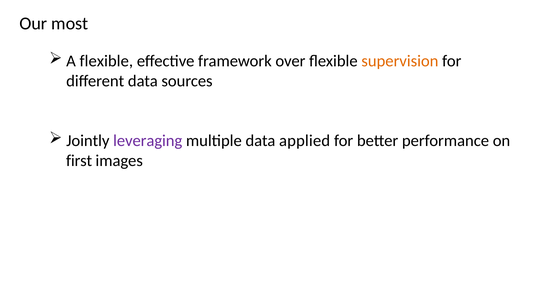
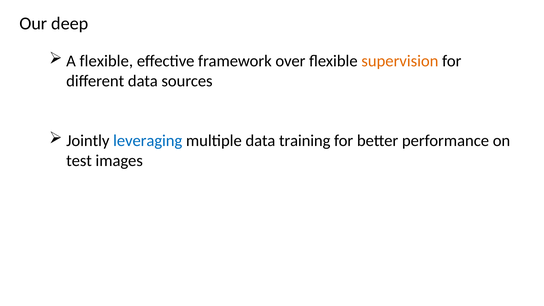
most: most -> deep
leveraging colour: purple -> blue
applied: applied -> training
first: first -> test
